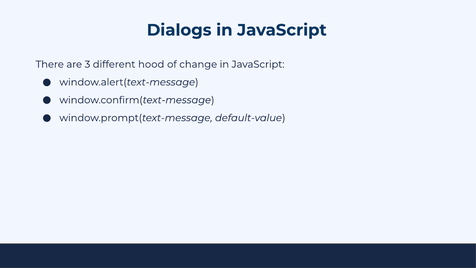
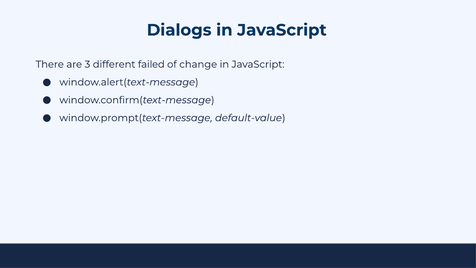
hood: hood -> failed
